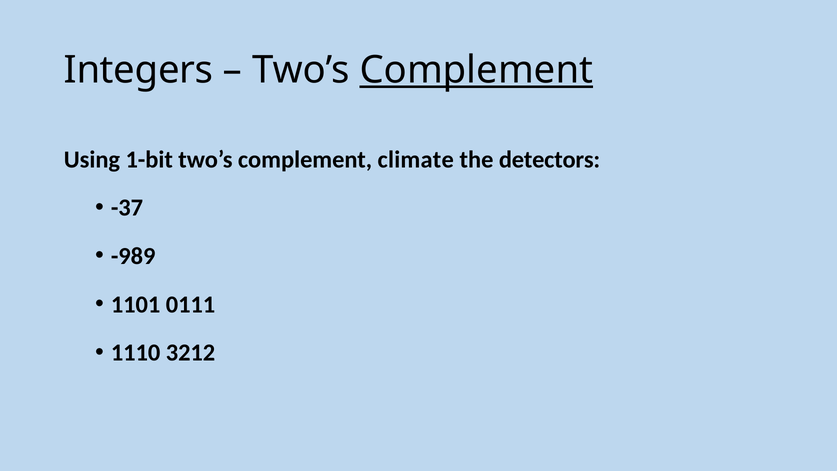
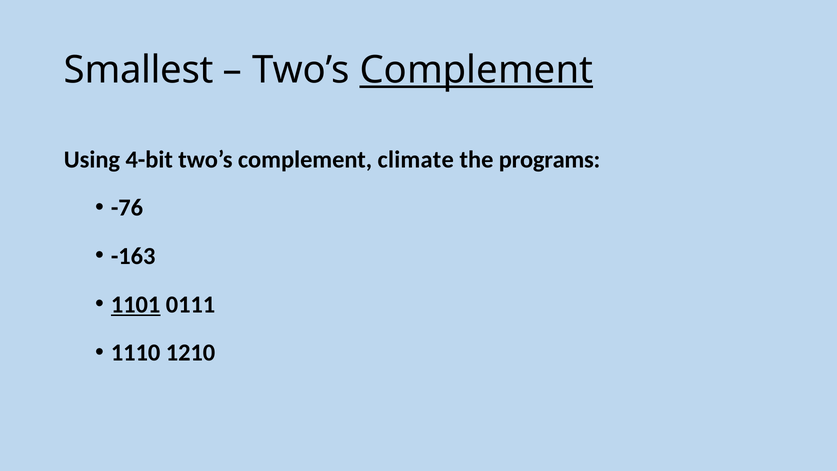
Integers: Integers -> Smallest
1-bit: 1-bit -> 4-bit
detectors: detectors -> programs
-37: -37 -> -76
-989: -989 -> -163
1101 underline: none -> present
3212: 3212 -> 1210
